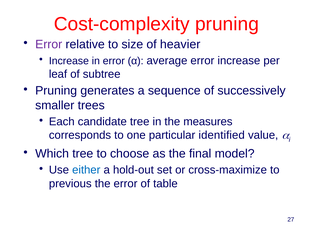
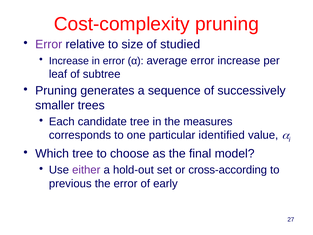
heavier: heavier -> studied
either colour: blue -> purple
cross-maximize: cross-maximize -> cross-according
table: table -> early
